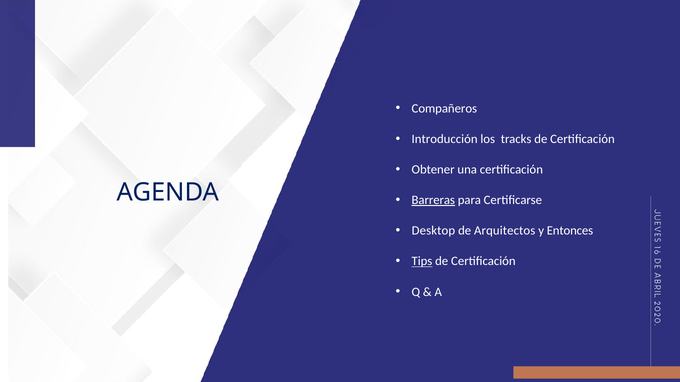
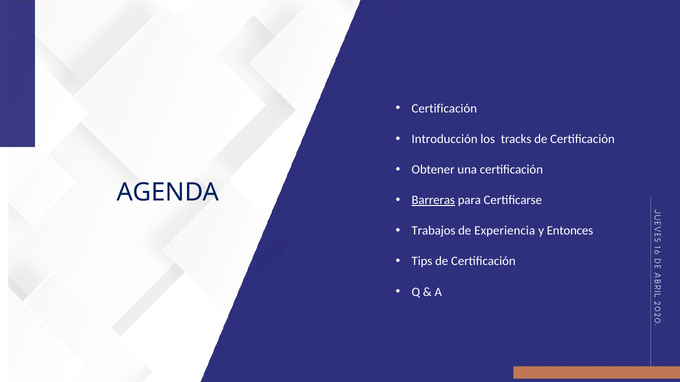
Compañeros at (444, 109): Compañeros -> Certificación
Desktop: Desktop -> Trabajos
Arquitectos: Arquitectos -> Experiencia
Tips underline: present -> none
